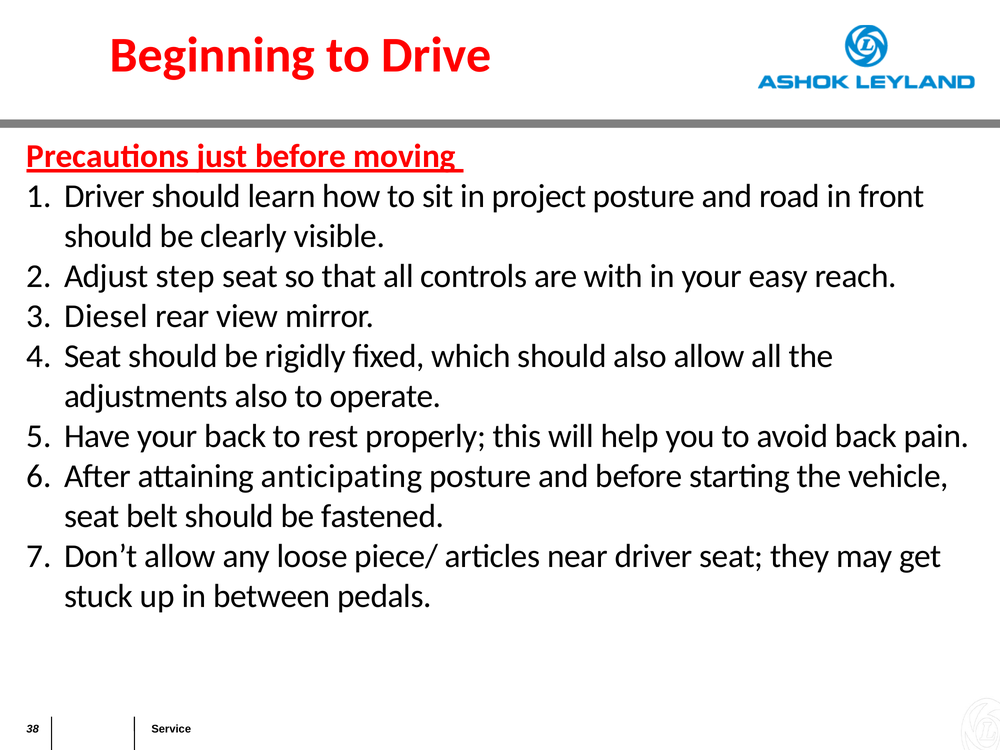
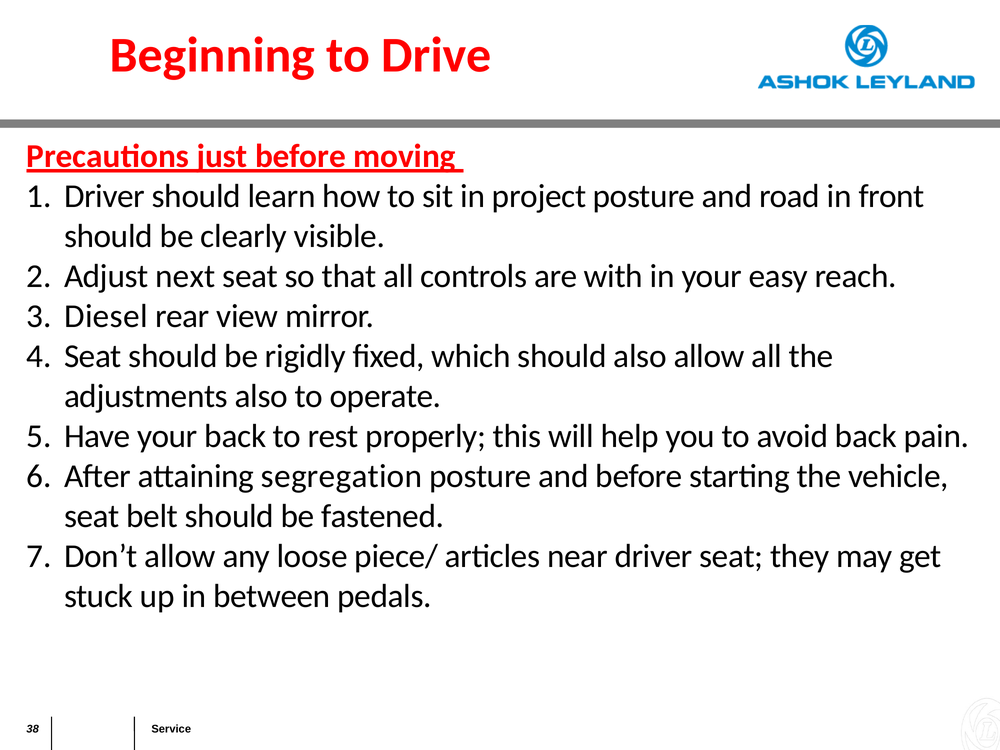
step: step -> next
anticipating: anticipating -> segregation
